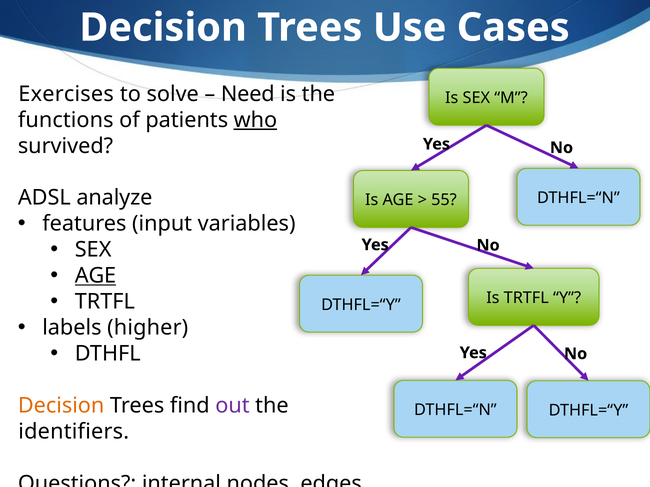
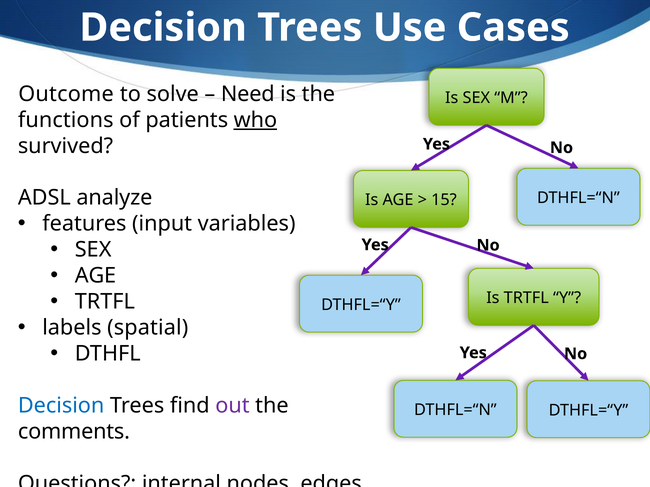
Exercises: Exercises -> Outcome
55: 55 -> 15
AGE at (96, 276) underline: present -> none
higher: higher -> spatial
Decision at (61, 406) colour: orange -> blue
identifiers: identifiers -> comments
